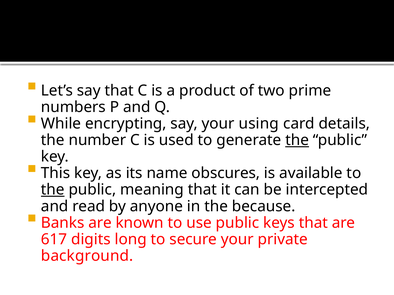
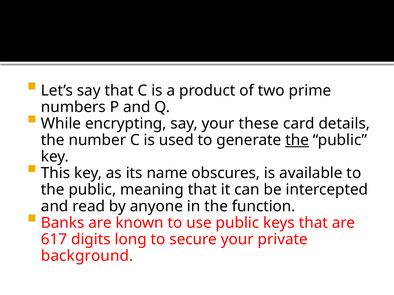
using: using -> these
the at (53, 190) underline: present -> none
because: because -> function
